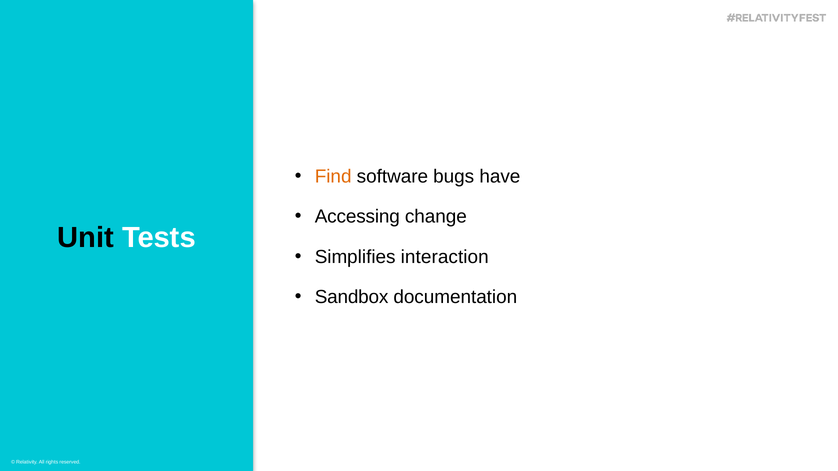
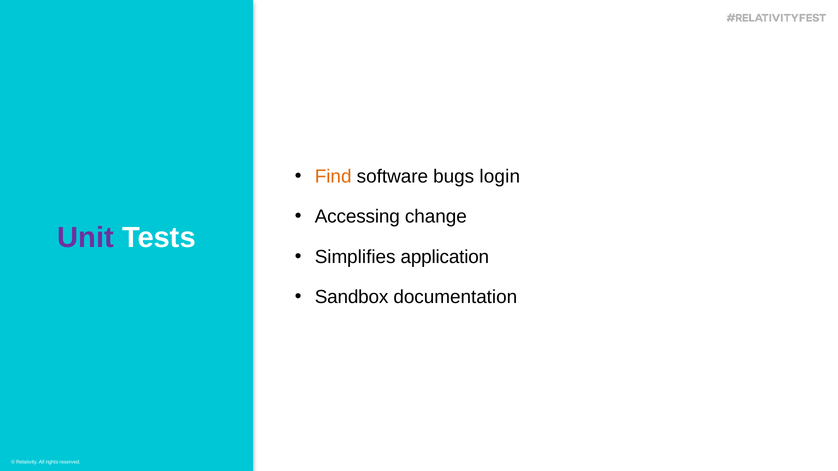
have: have -> login
Unit colour: black -> purple
interaction: interaction -> application
